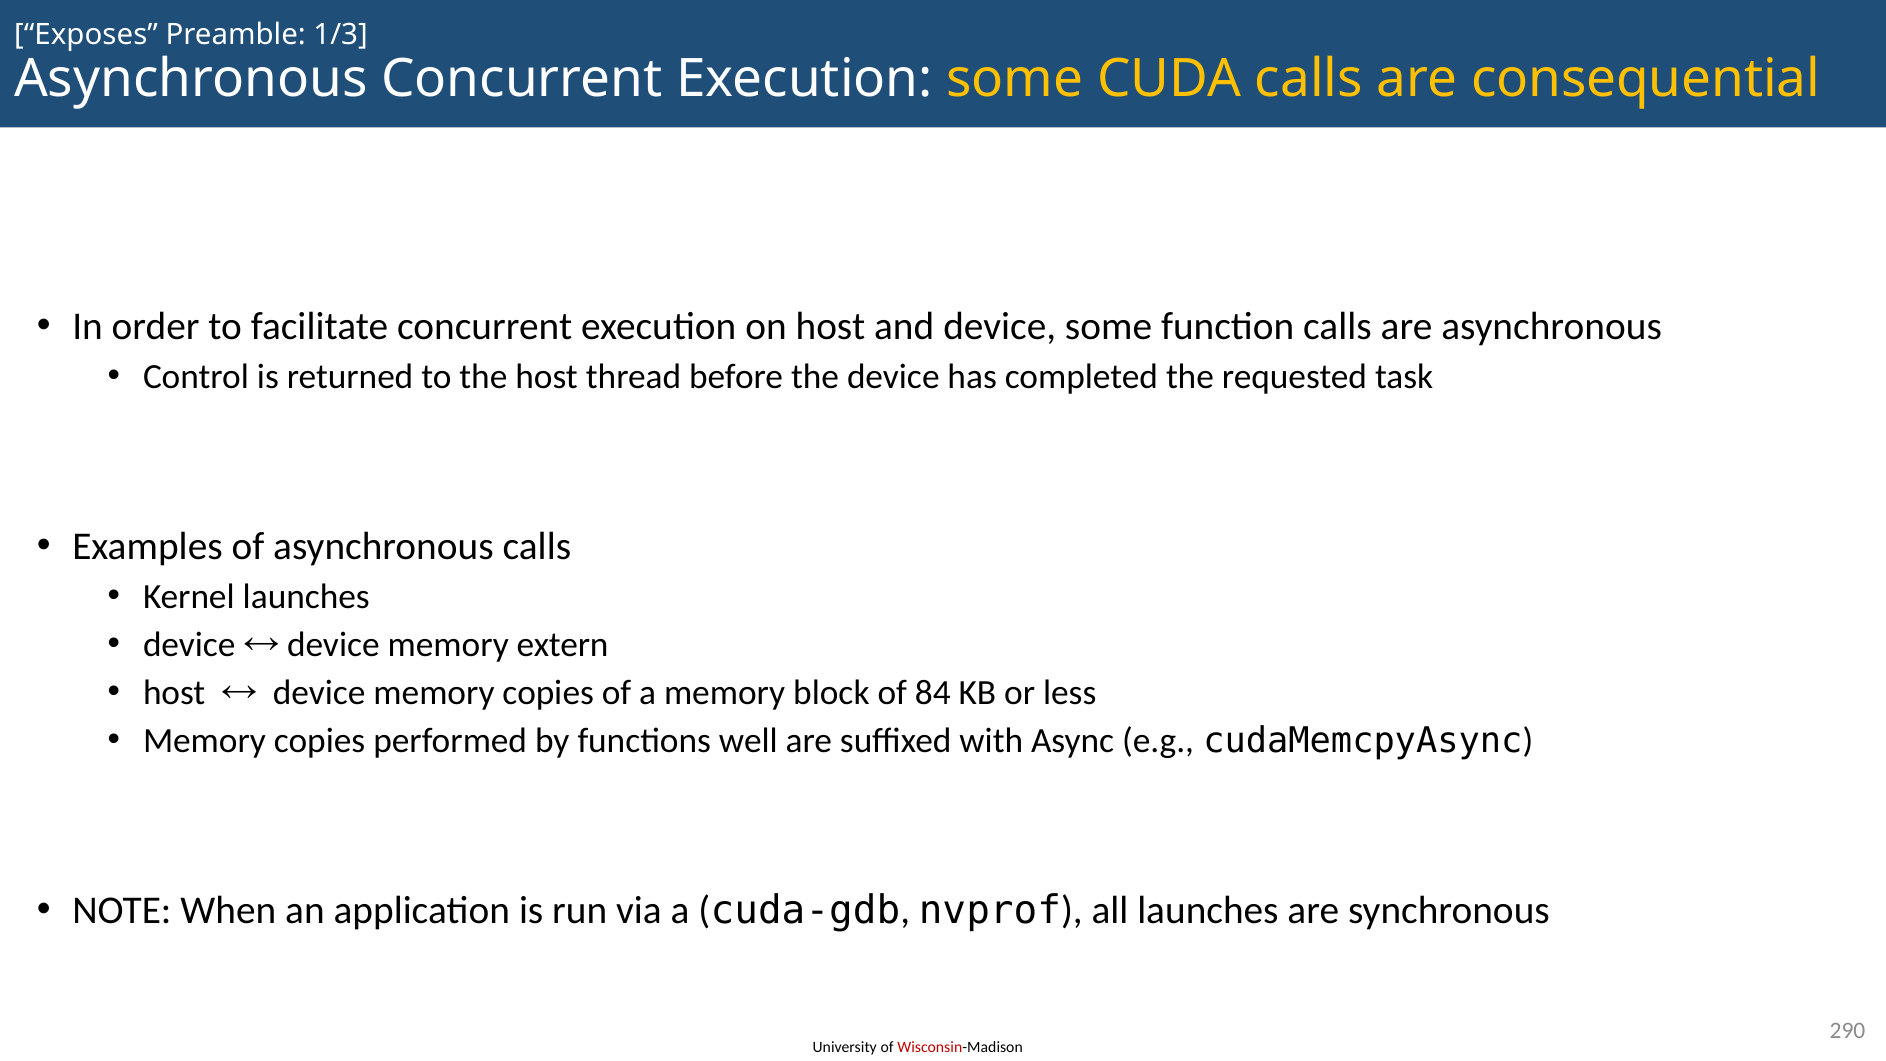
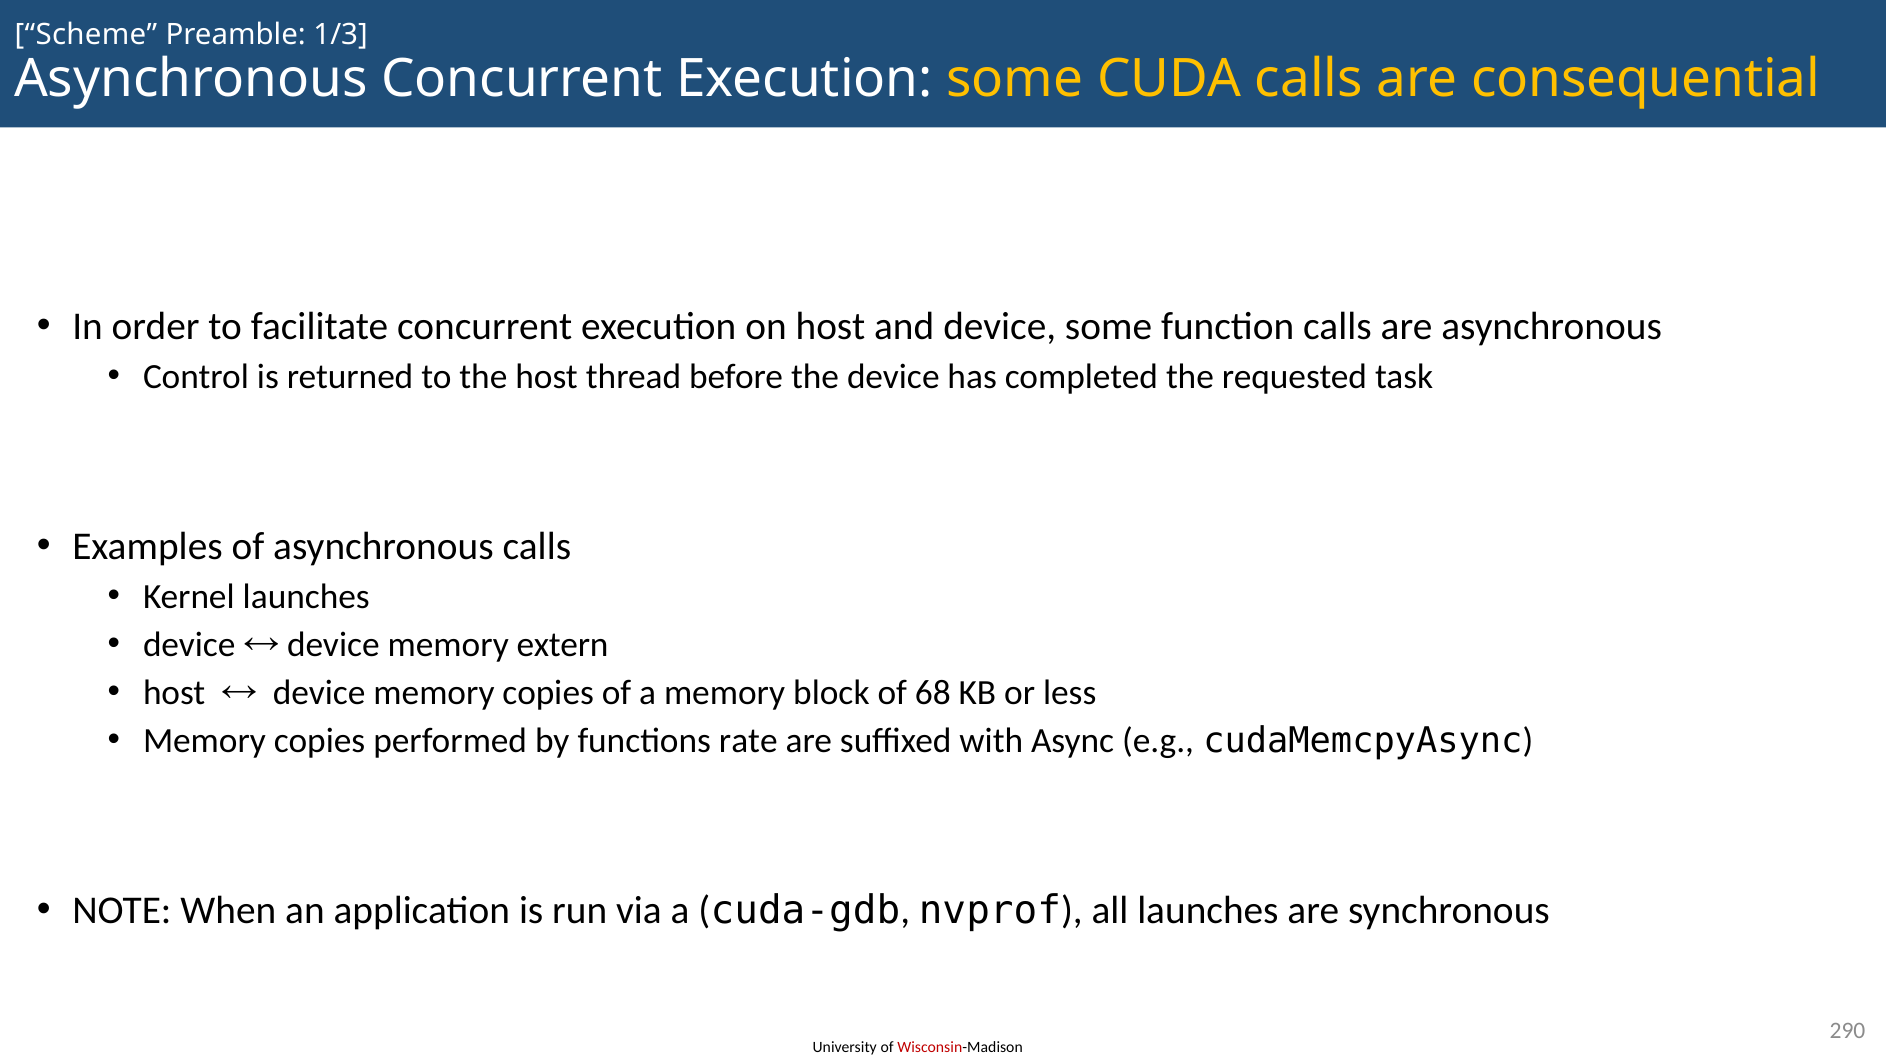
Exposes: Exposes -> Scheme
84: 84 -> 68
well: well -> rate
